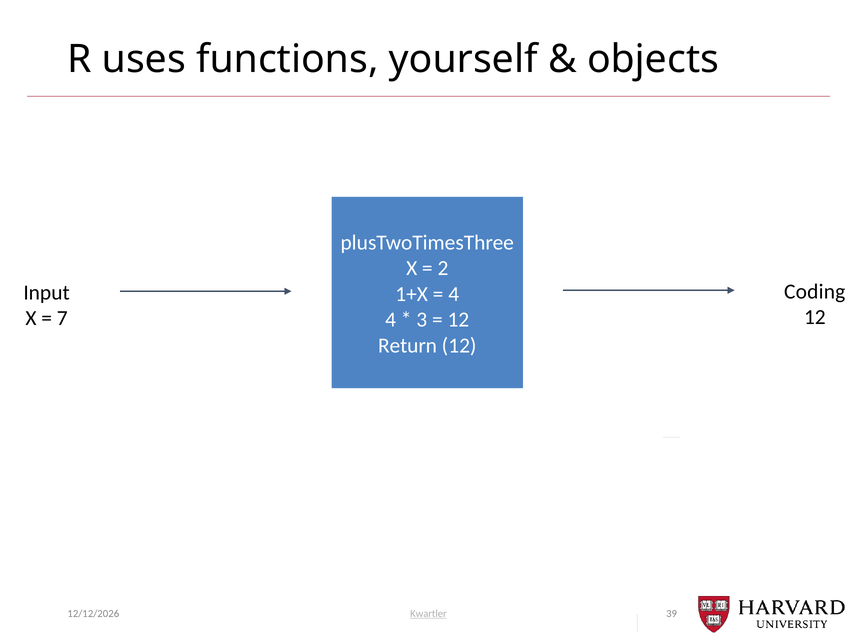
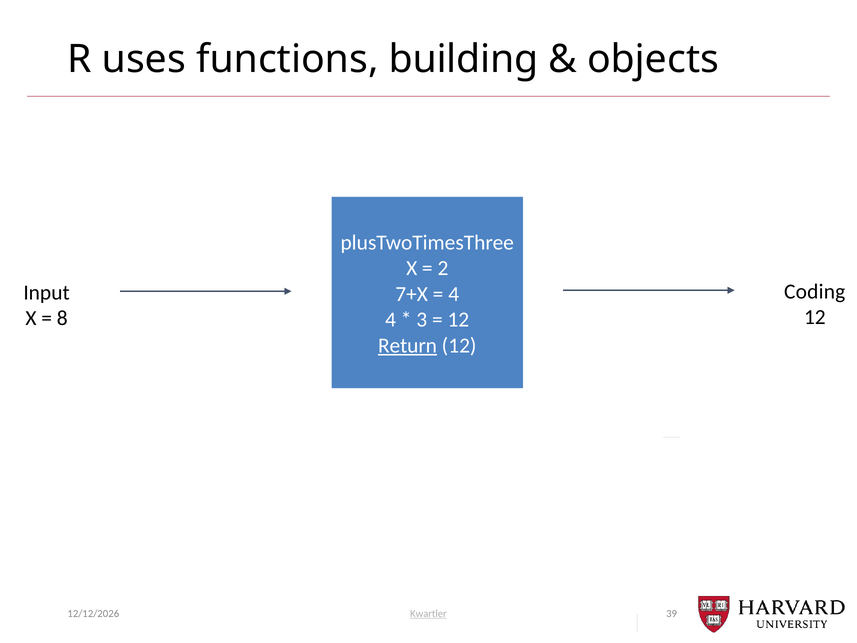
yourself: yourself -> building
1+X: 1+X -> 7+X
7: 7 -> 8
Return underline: none -> present
